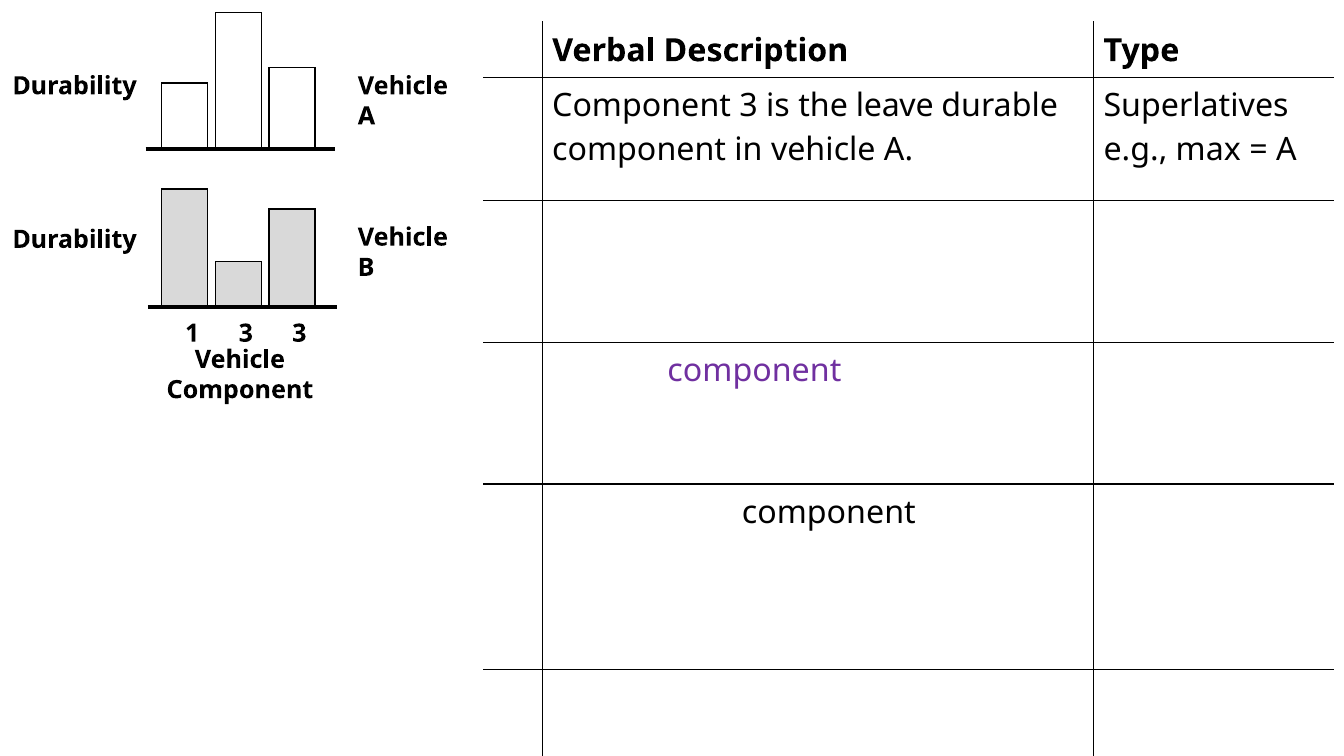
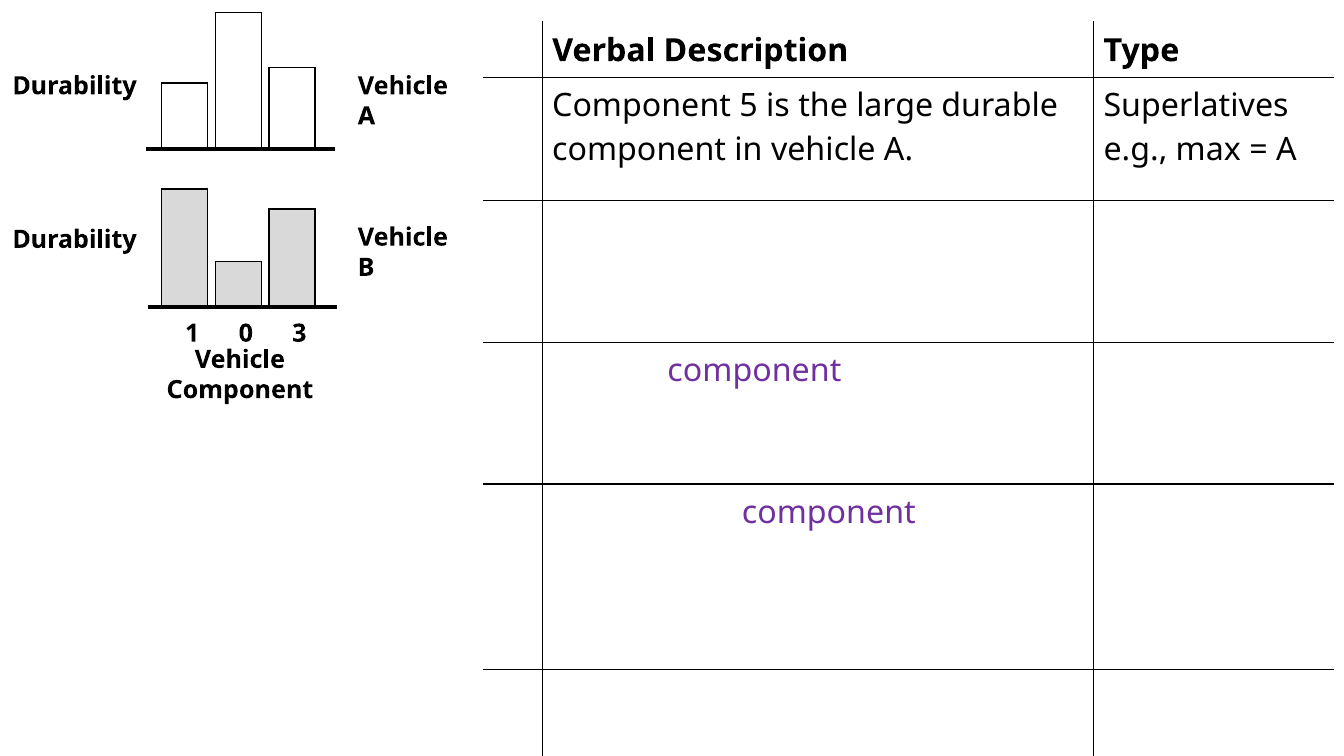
3 at (749, 106): 3 -> 5
leave: leave -> large
1 3: 3 -> 0
component at (829, 513) colour: black -> purple
